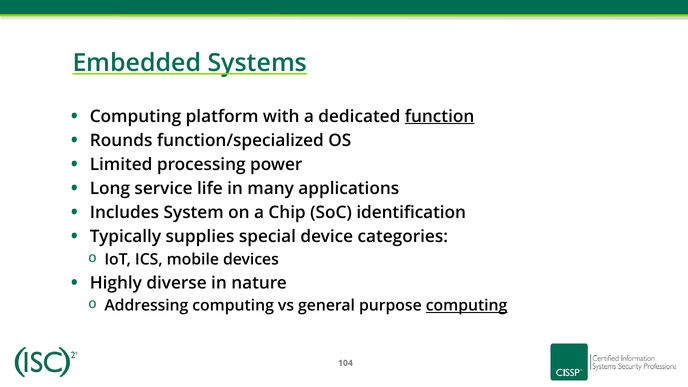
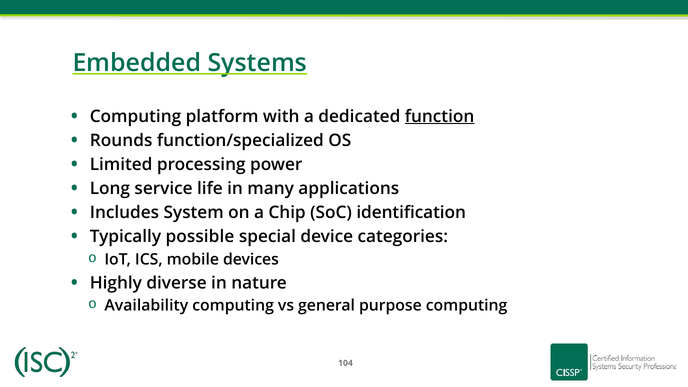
supplies: supplies -> possible
Addressing: Addressing -> Availability
computing at (467, 306) underline: present -> none
